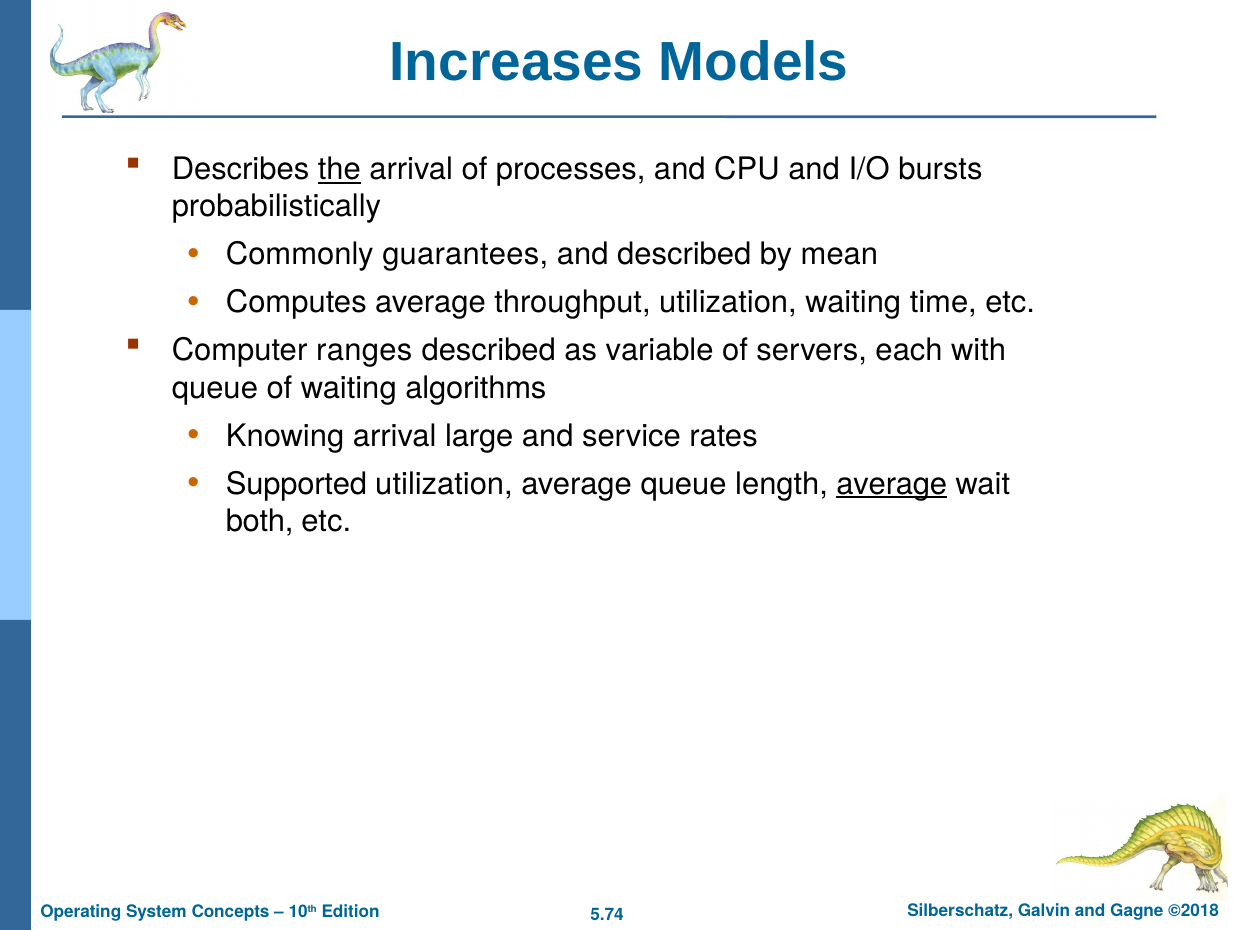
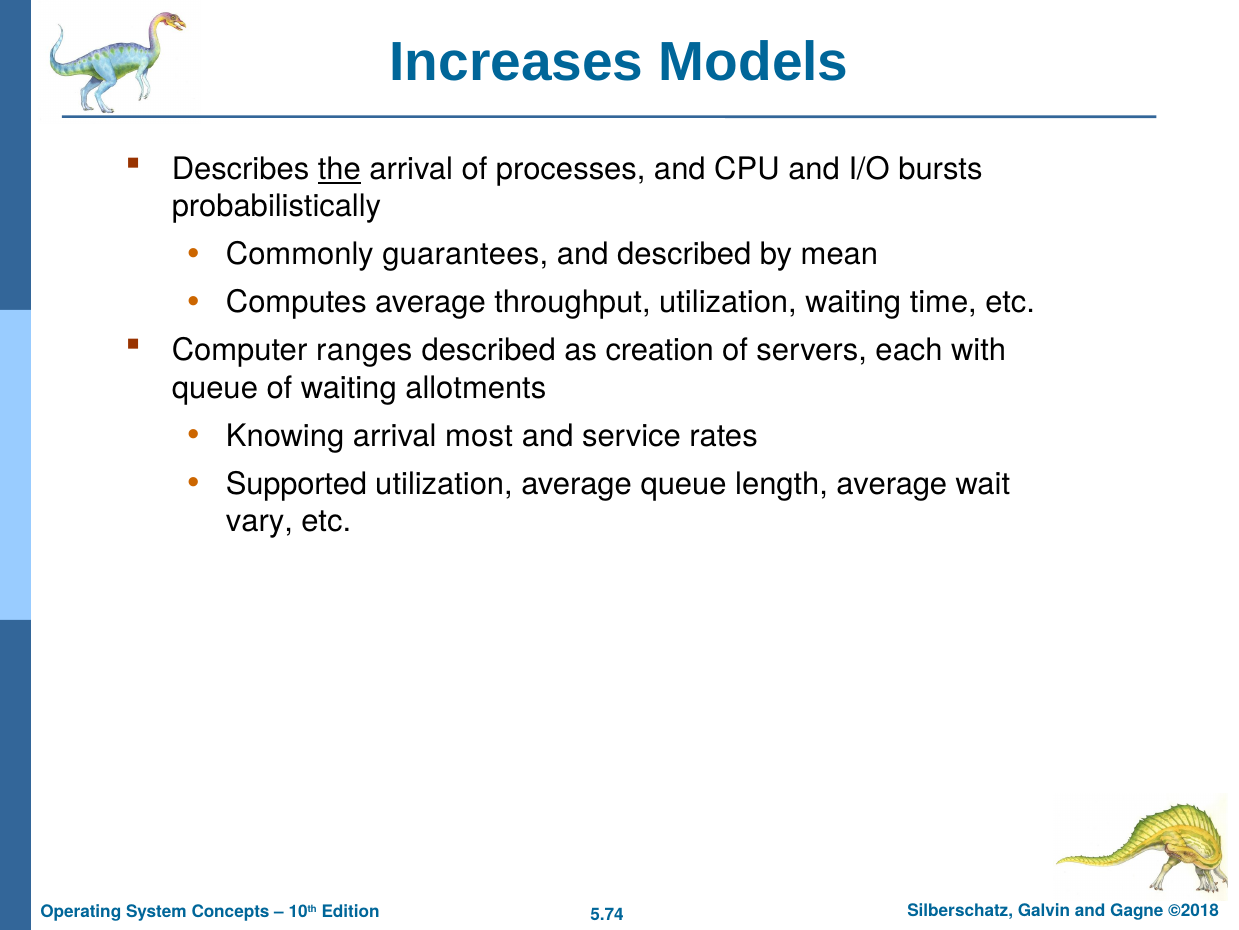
variable: variable -> creation
algorithms: algorithms -> allotments
large: large -> most
average at (892, 484) underline: present -> none
both: both -> vary
